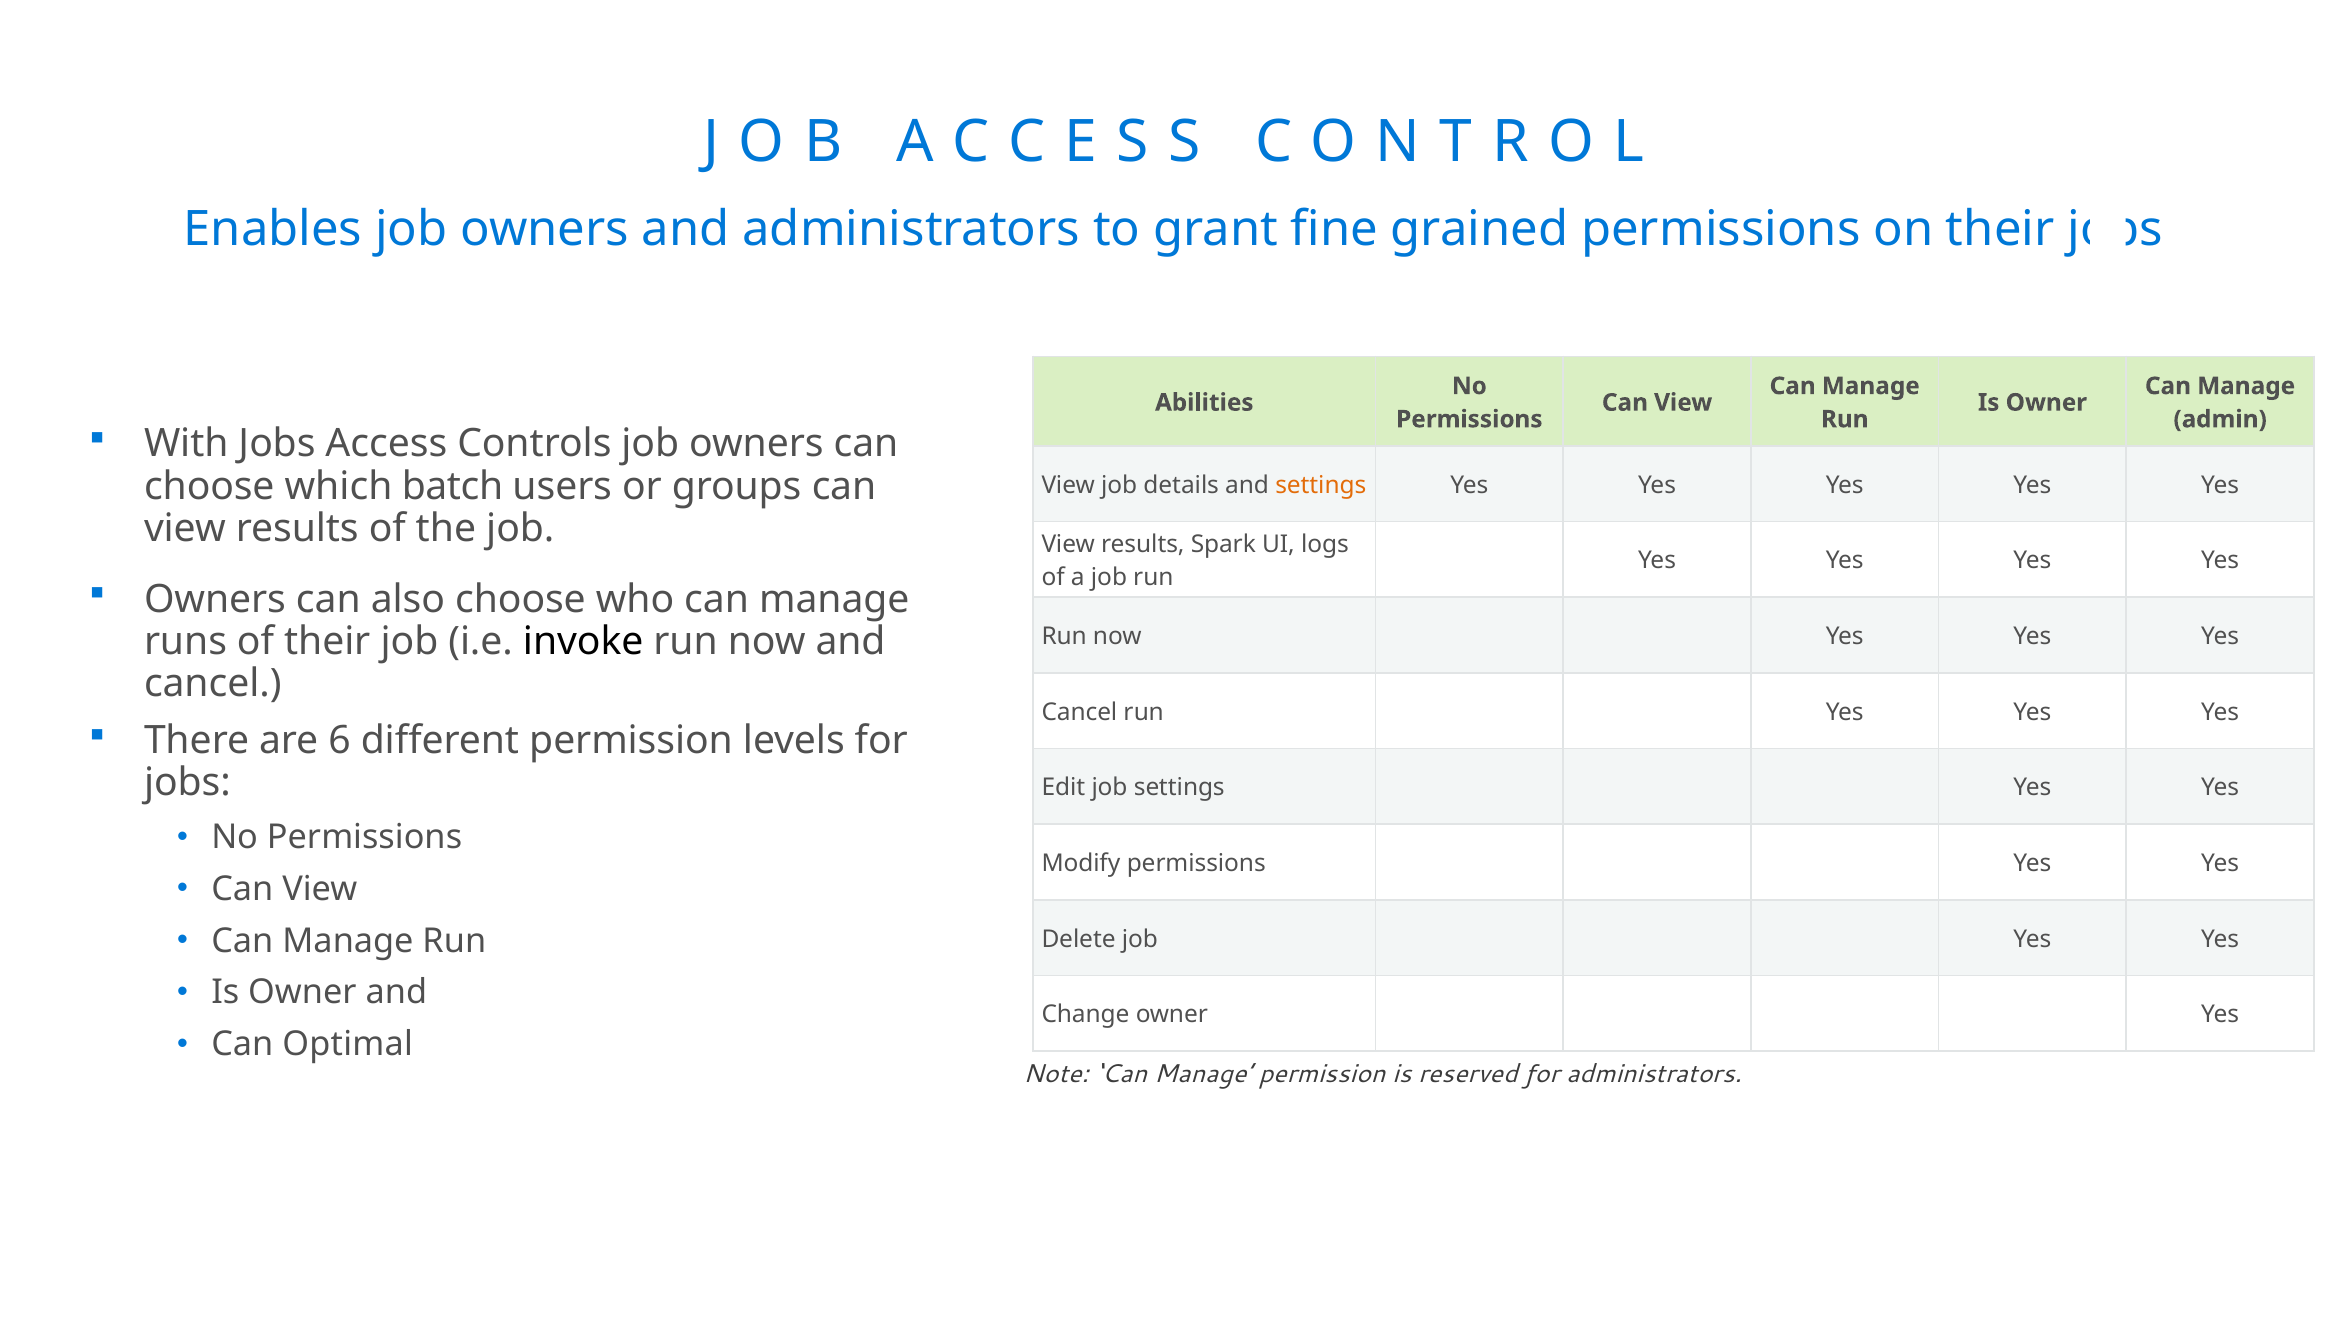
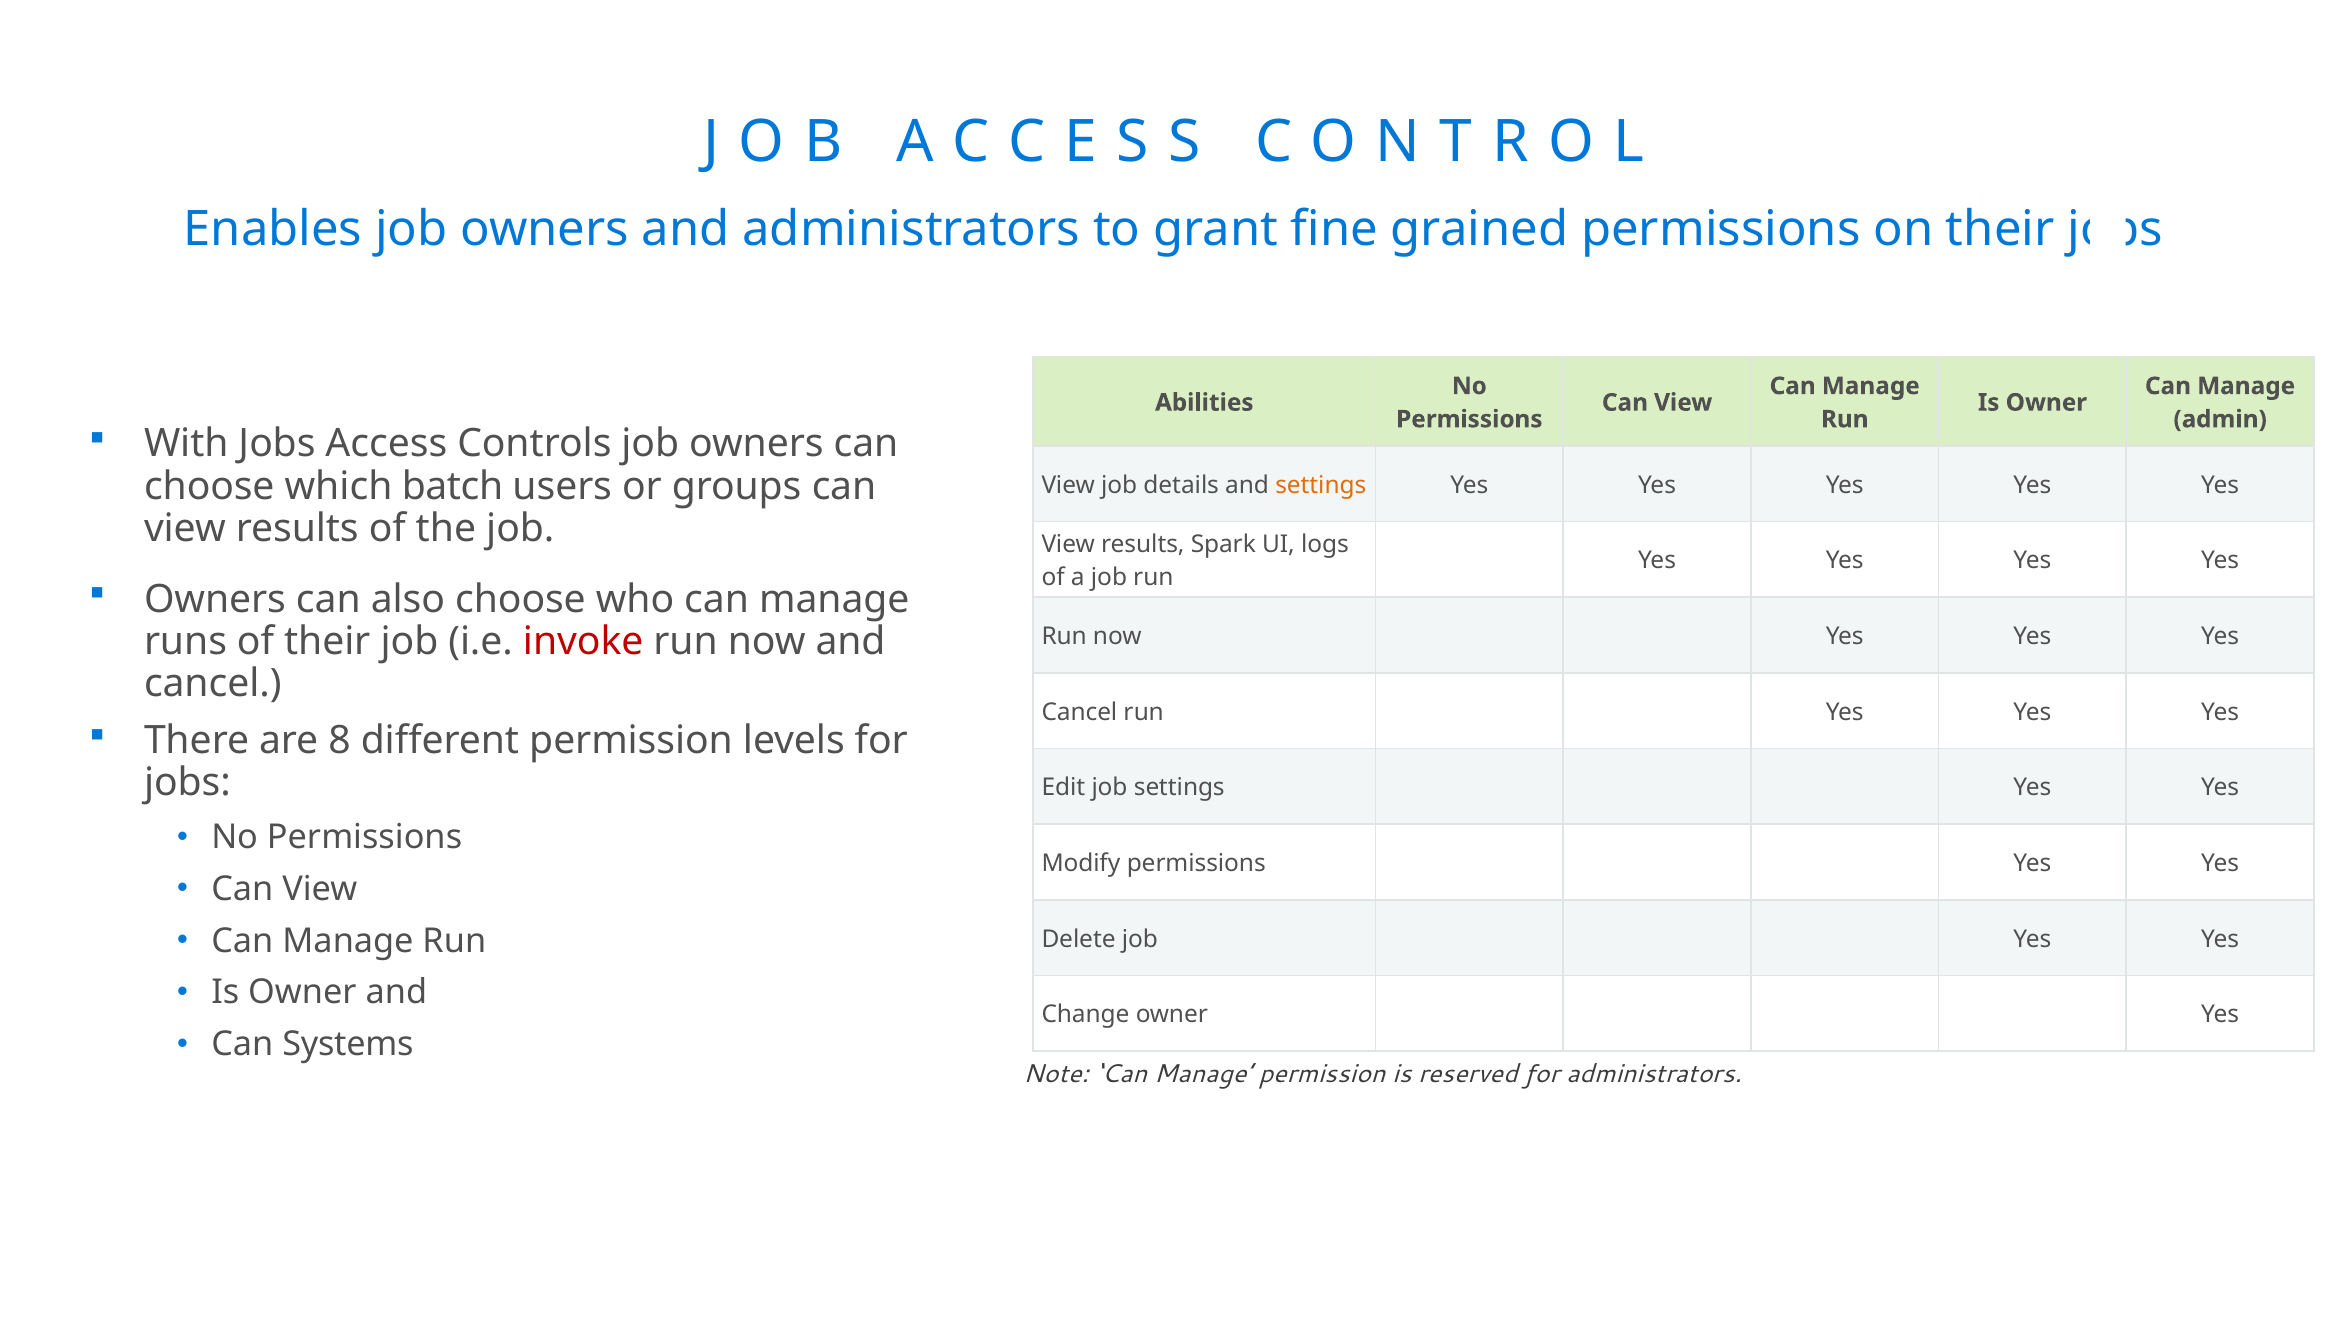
invoke colour: black -> red
6: 6 -> 8
Optimal: Optimal -> Systems
